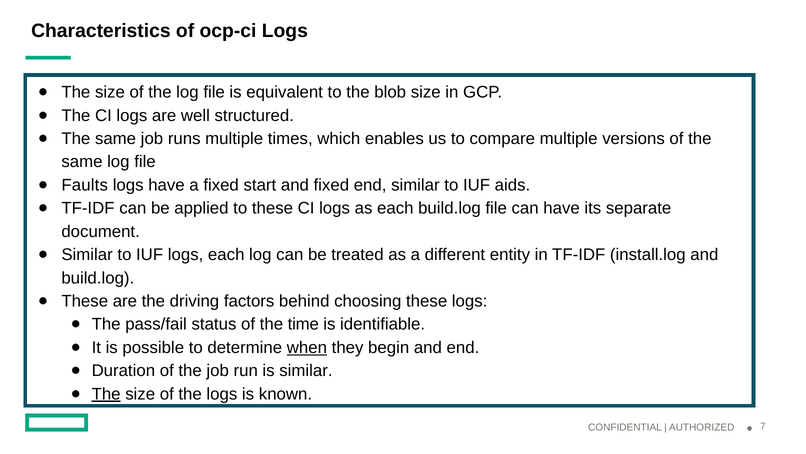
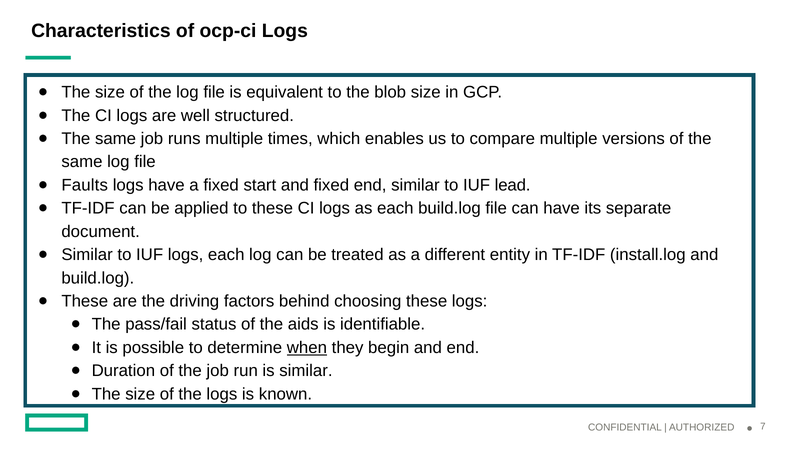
aids: aids -> lead
time: time -> aids
The at (106, 393) underline: present -> none
